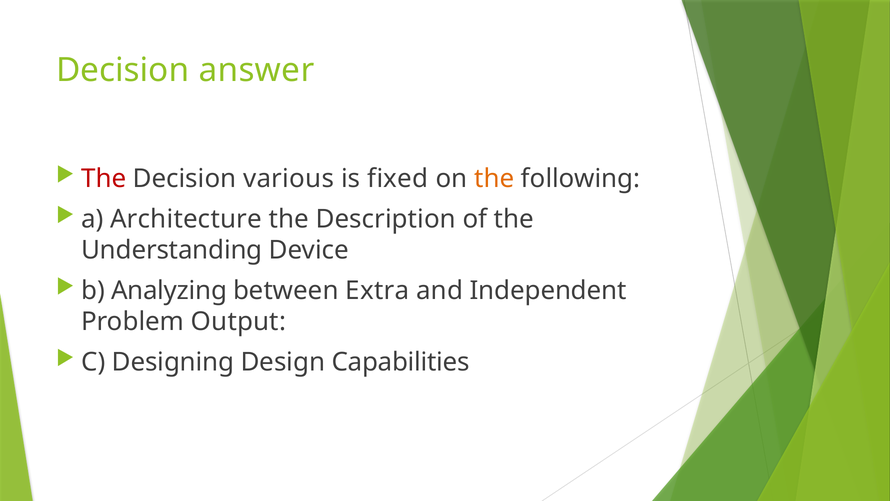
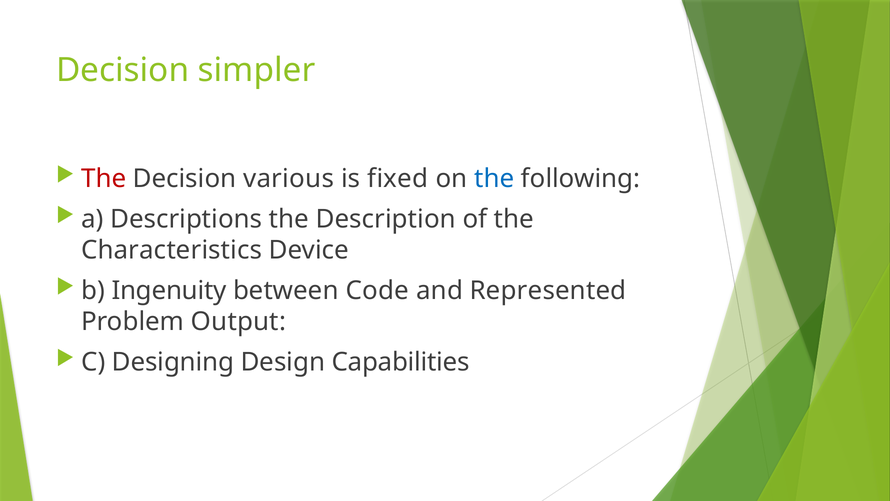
answer: answer -> simpler
the at (494, 178) colour: orange -> blue
Architecture: Architecture -> Descriptions
Understanding: Understanding -> Characteristics
Analyzing: Analyzing -> Ingenuity
Extra: Extra -> Code
Independent: Independent -> Represented
